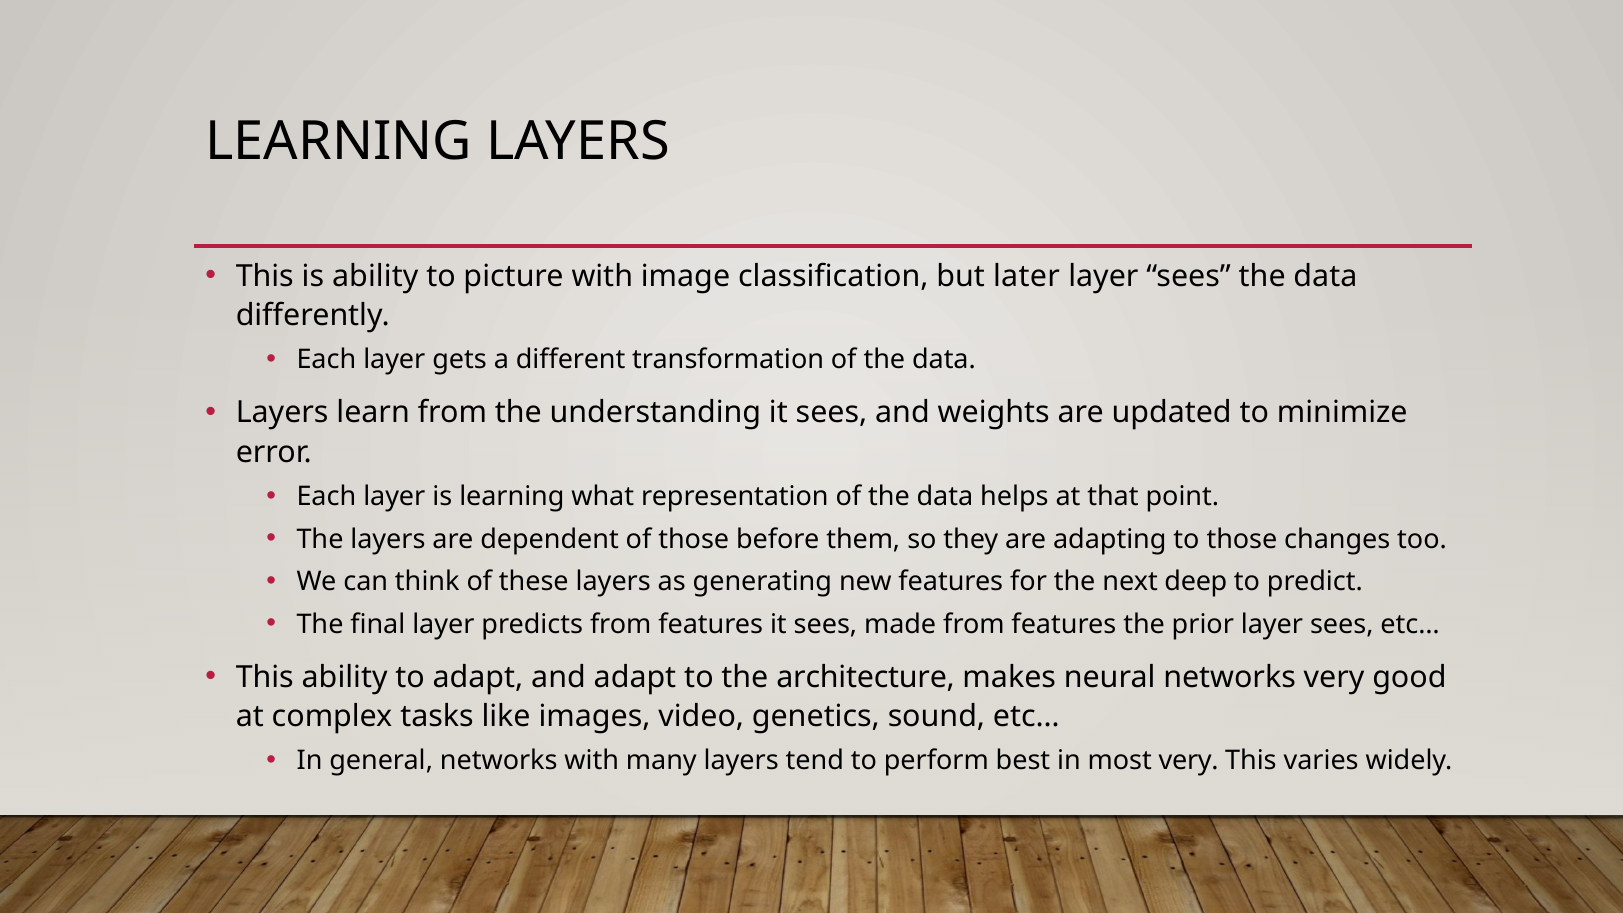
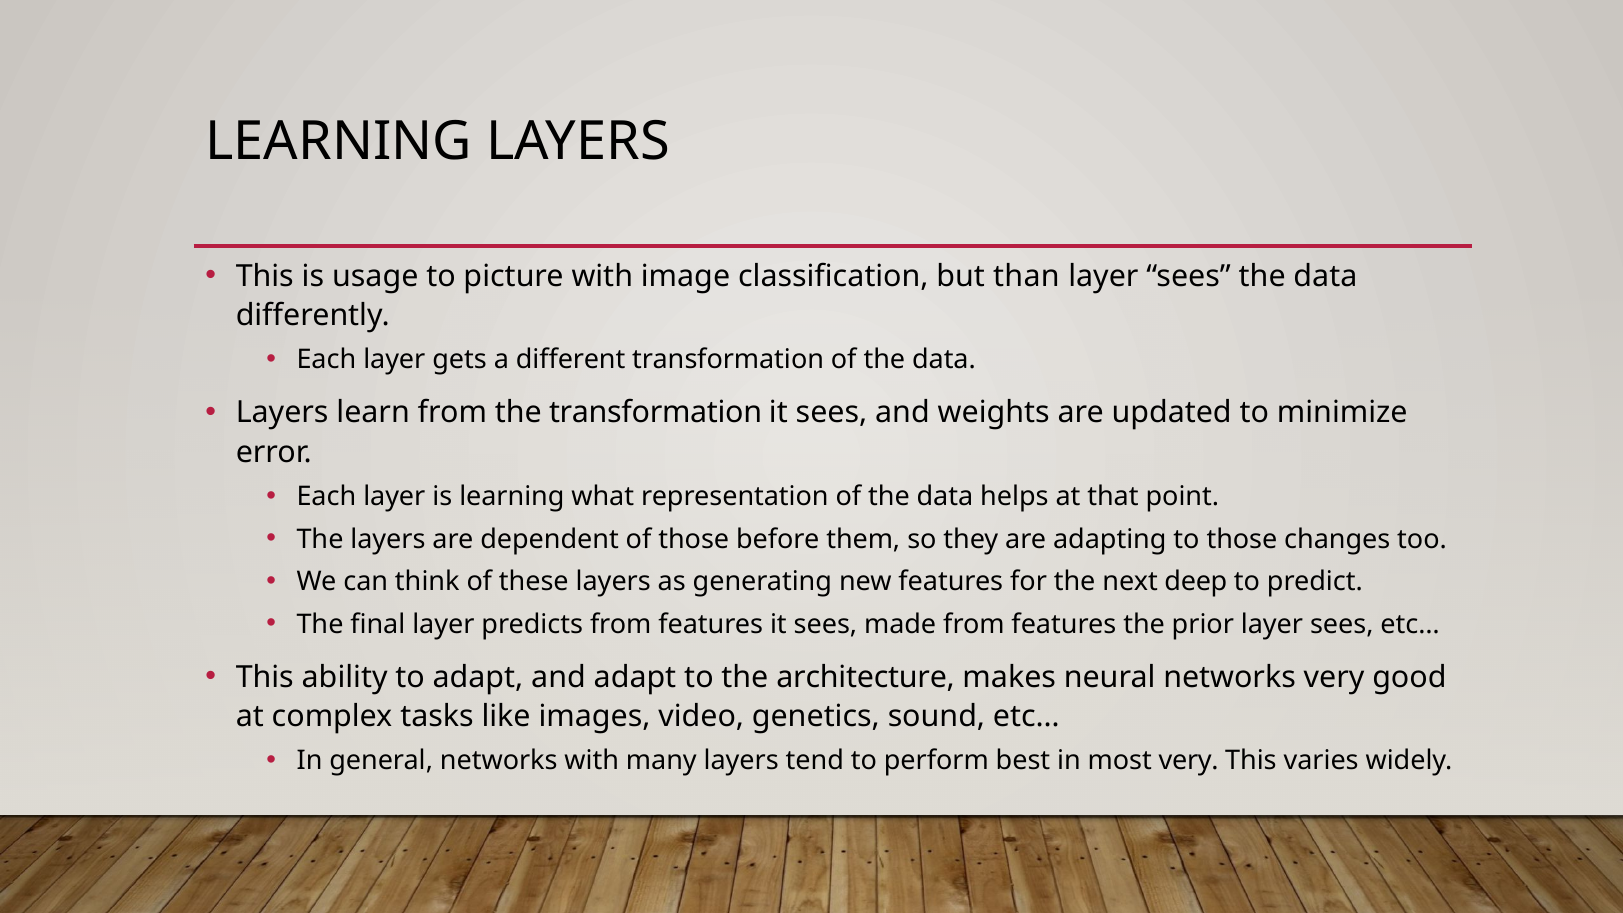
is ability: ability -> usage
later: later -> than
the understanding: understanding -> transformation
